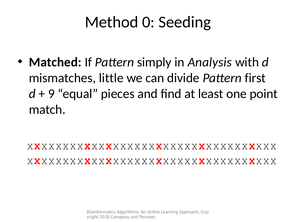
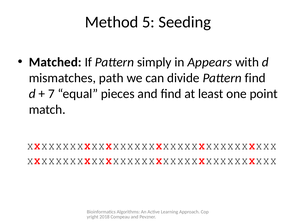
0: 0 -> 5
Analysis: Analysis -> Appears
little: little -> path
Pattern first: first -> find
9: 9 -> 7
